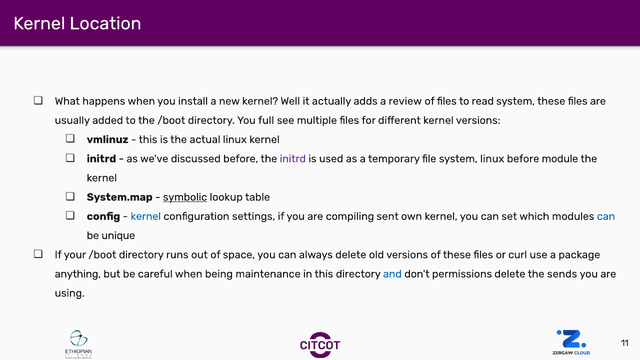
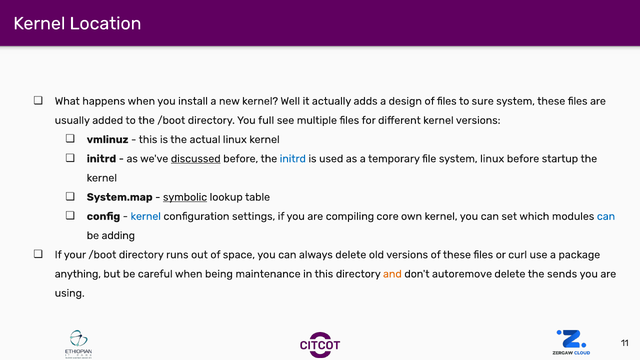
review: review -> design
read: read -> sure
discussed underline: none -> present
initrd at (293, 159) colour: purple -> blue
module: module -> startup
sent: sent -> core
unique: unique -> adding
and colour: blue -> orange
permissions: permissions -> autoremove
